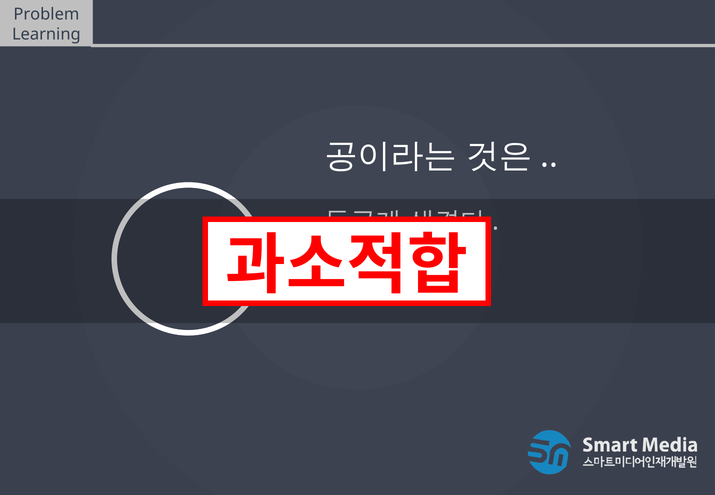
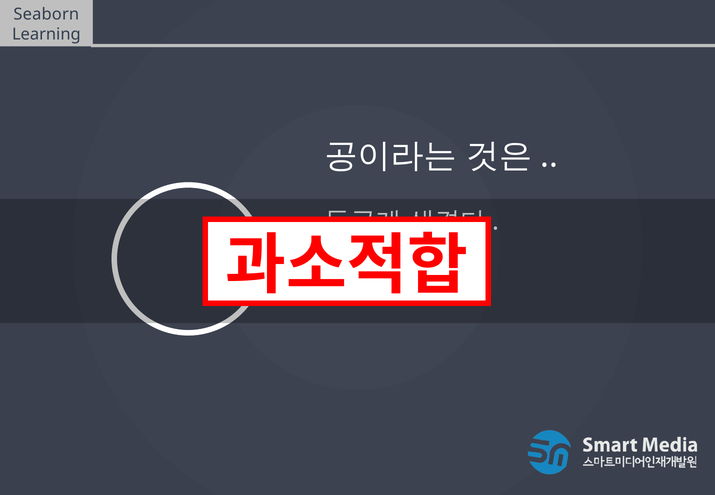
Problem: Problem -> Seaborn
